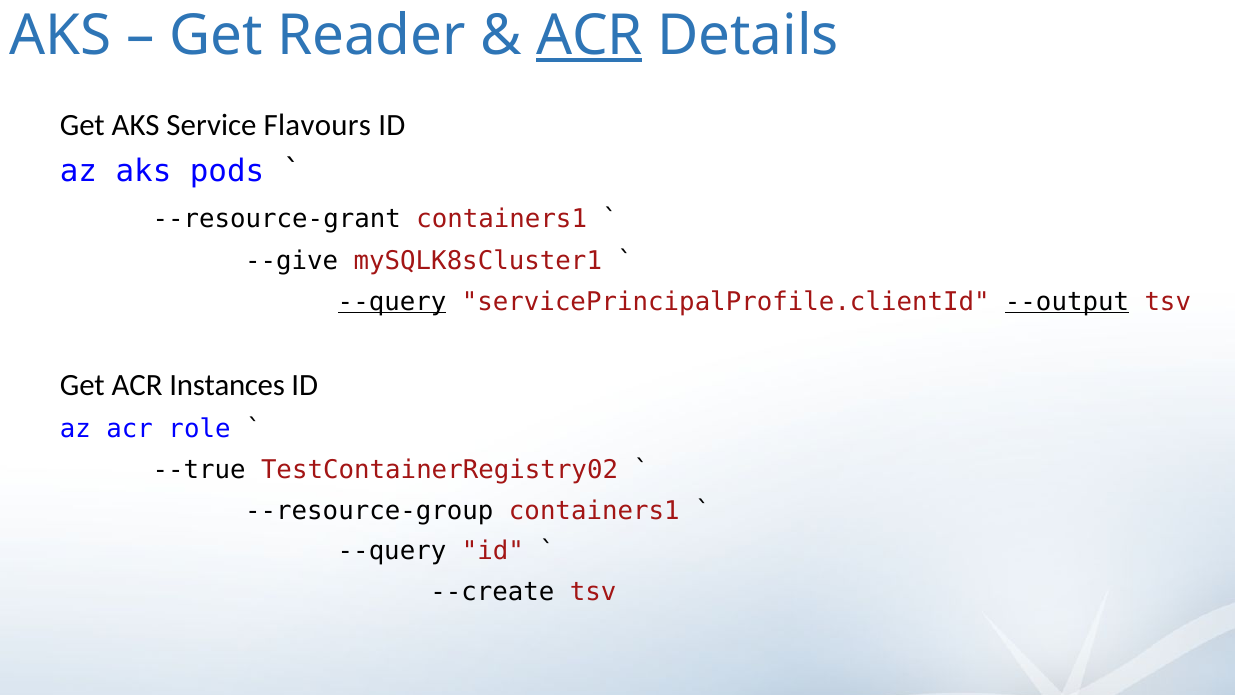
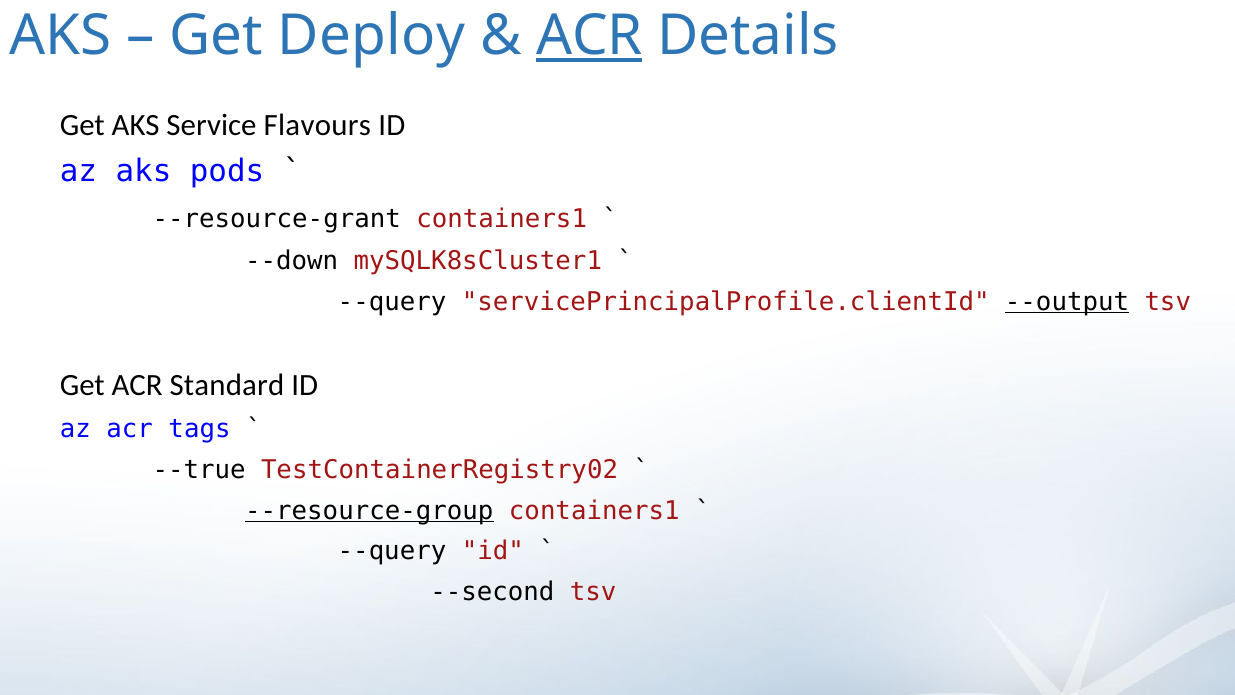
Reader: Reader -> Deploy
--give: --give -> --down
--query at (392, 301) underline: present -> none
Instances: Instances -> Standard
role: role -> tags
--resource-group underline: none -> present
--create: --create -> --second
